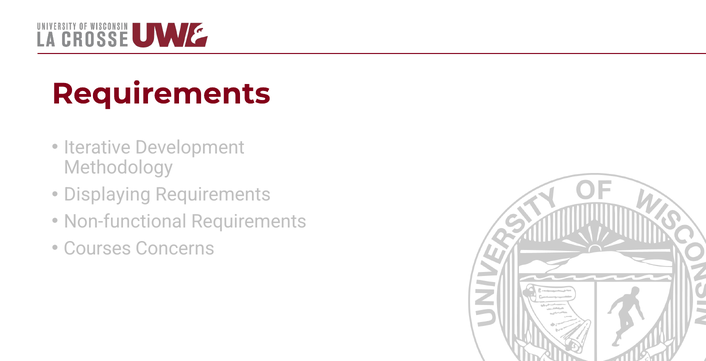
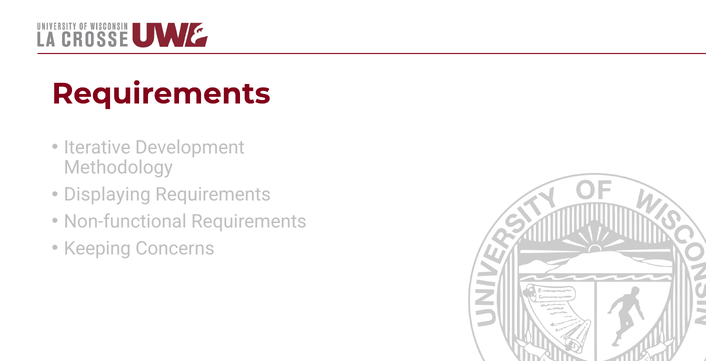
Courses: Courses -> Keeping
